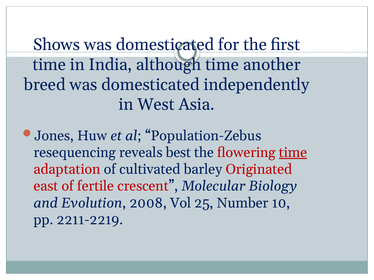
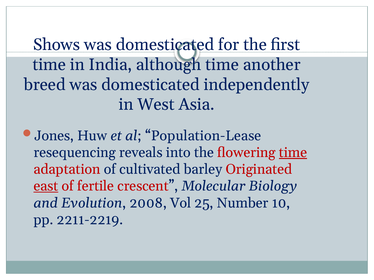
Population-Zebus: Population-Zebus -> Population-Lease
best: best -> into
east underline: none -> present
